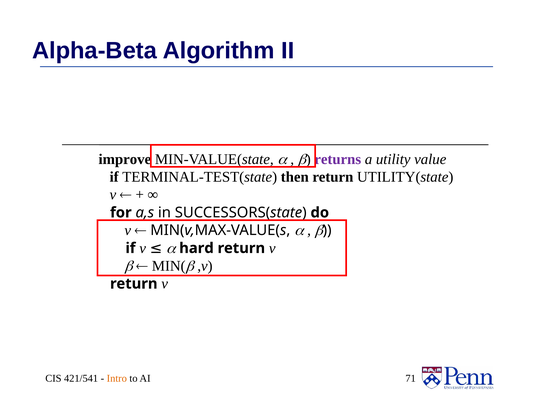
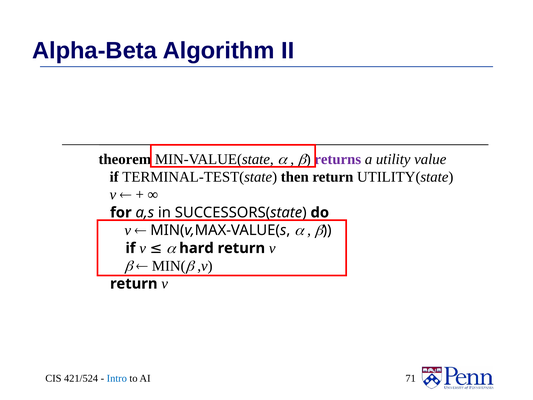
improve: improve -> theorem
421/541: 421/541 -> 421/524
Intro colour: orange -> blue
